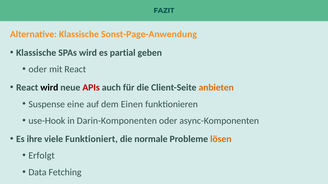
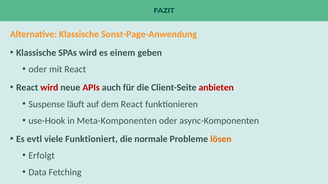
partial: partial -> einem
wird at (49, 88) colour: black -> red
anbieten colour: orange -> red
eine: eine -> läuft
dem Einen: Einen -> React
Darin-Komponenten: Darin-Komponenten -> Meta-Komponenten
ihre: ihre -> evtl
